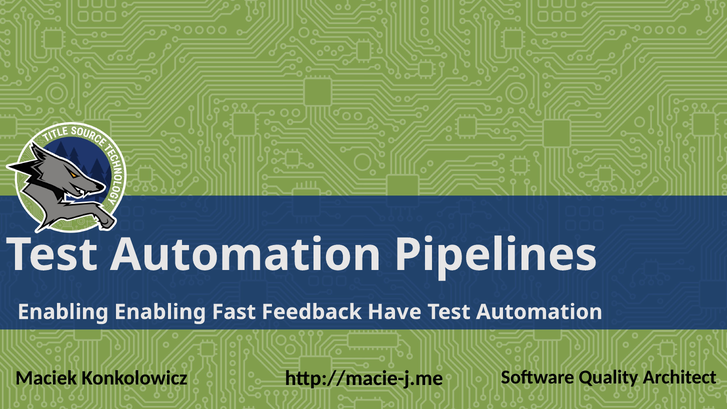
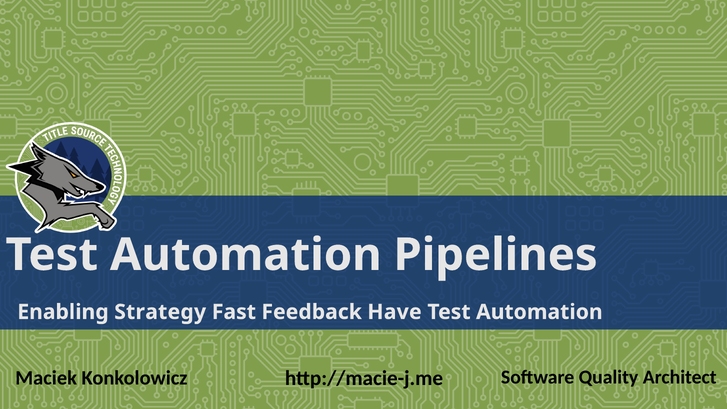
Enabling Enabling: Enabling -> Strategy
